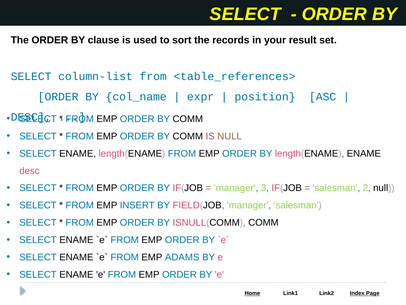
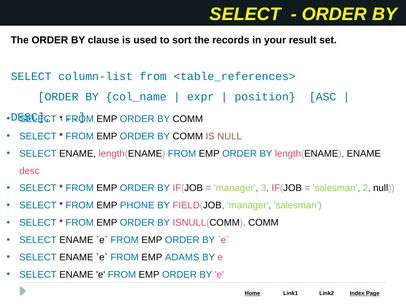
INSERT: INSERT -> PHONE
